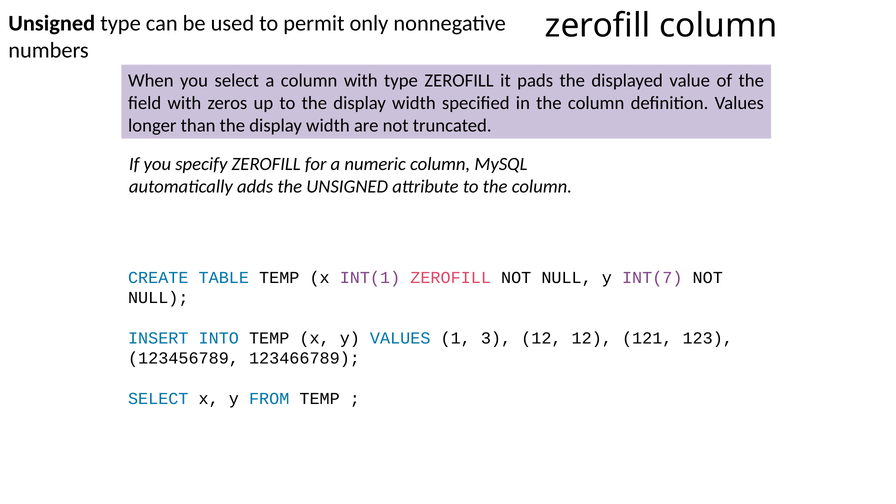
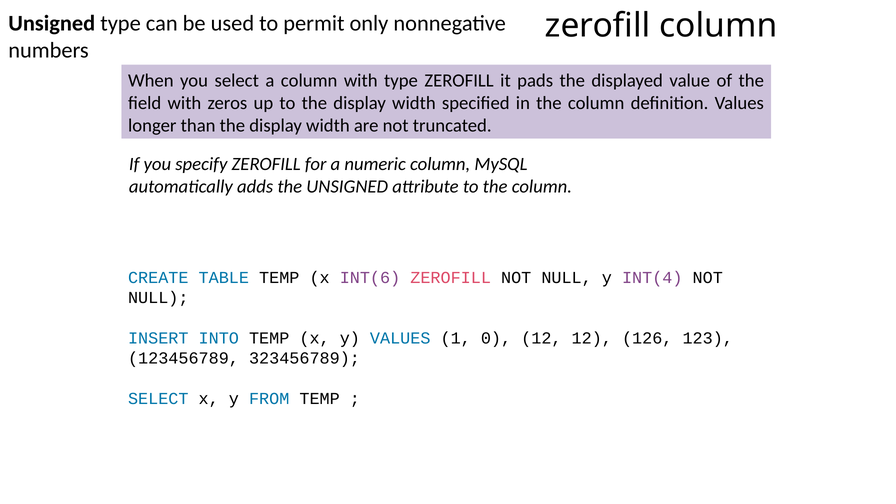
INT(1: INT(1 -> INT(6
INT(7: INT(7 -> INT(4
3: 3 -> 0
121: 121 -> 126
123466789: 123466789 -> 323456789
